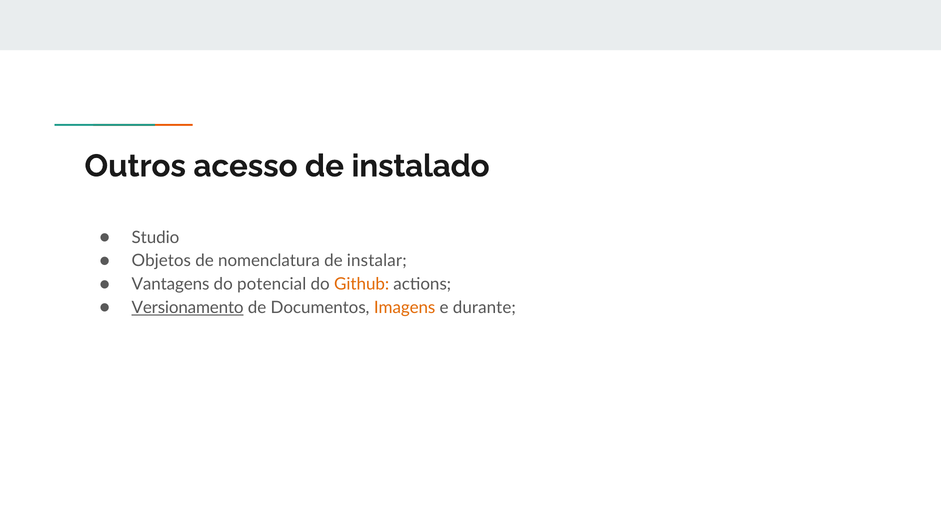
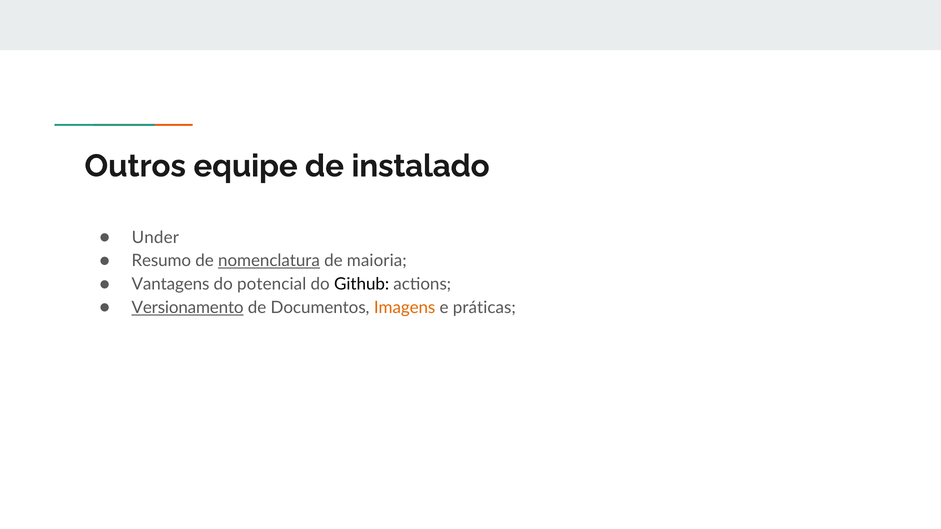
acesso: acesso -> equipe
Studio: Studio -> Under
Objetos: Objetos -> Resumo
nomenclatura underline: none -> present
instalar: instalar -> maioria
Github colour: orange -> black
durante: durante -> práticas
